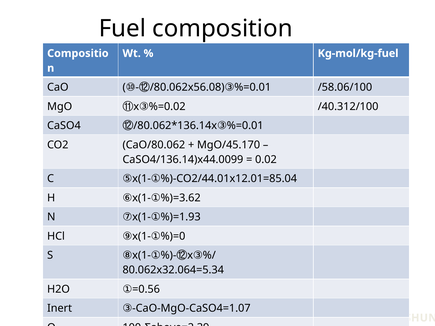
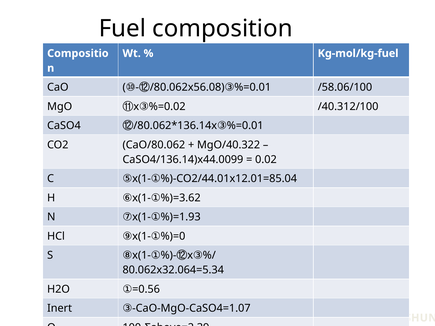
MgO/45.170: MgO/45.170 -> MgO/40.322
